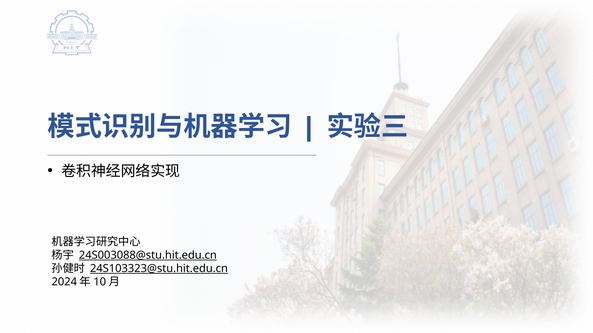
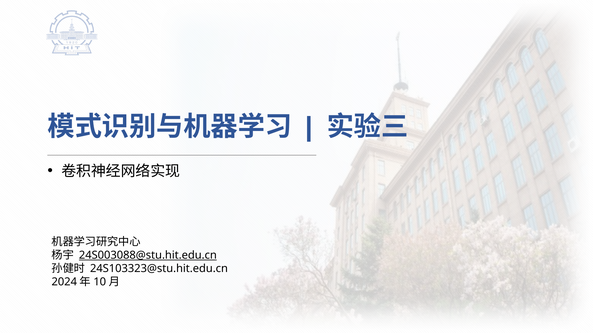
24S103323@stu.hit.edu.cn underline: present -> none
